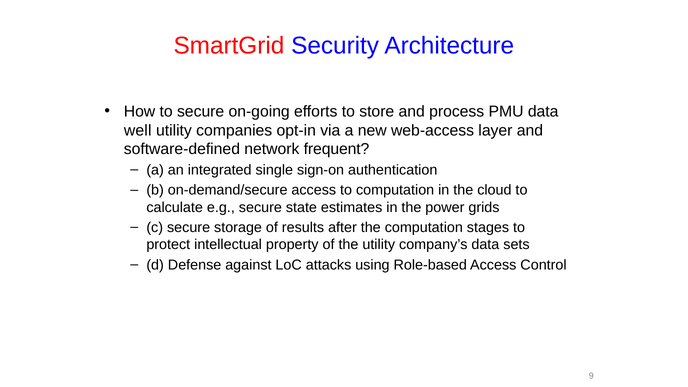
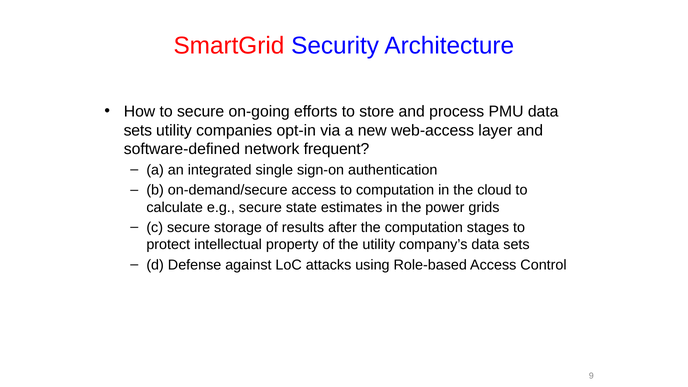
well at (138, 130): well -> sets
